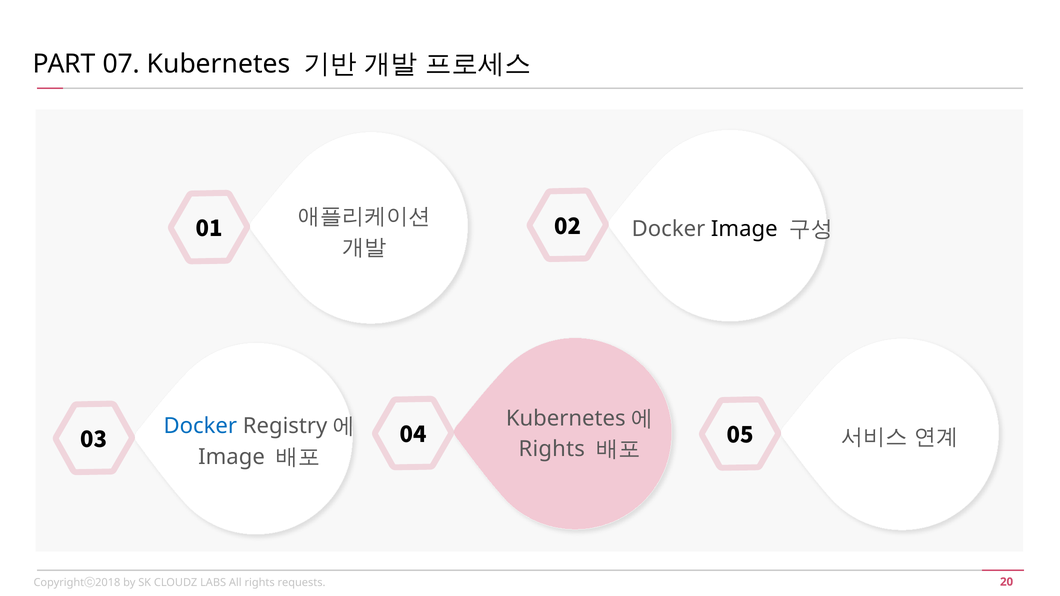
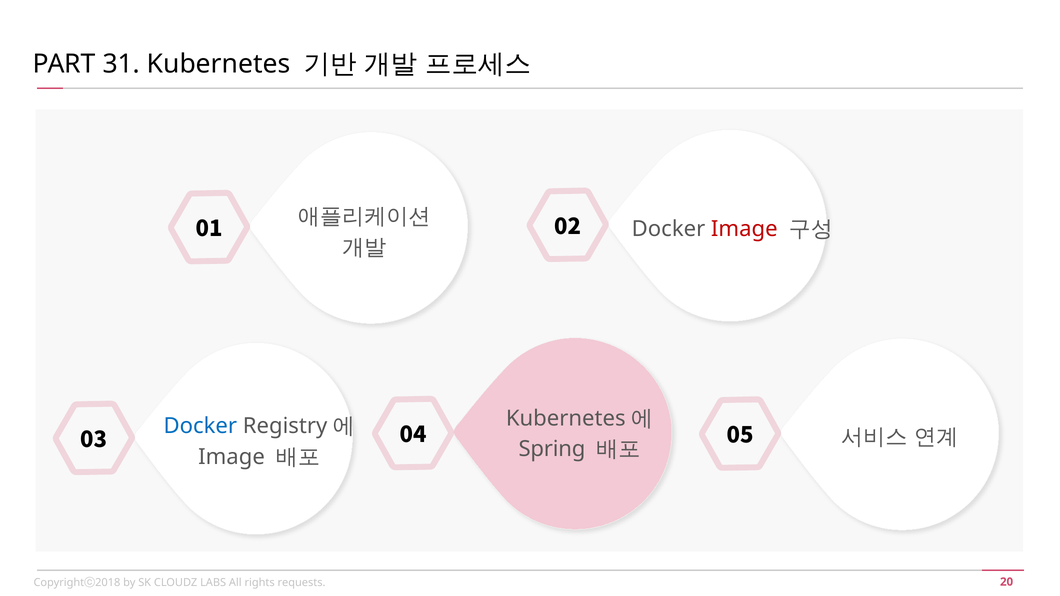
07: 07 -> 31
Image at (744, 229) colour: black -> red
Rights at (552, 449): Rights -> Spring
